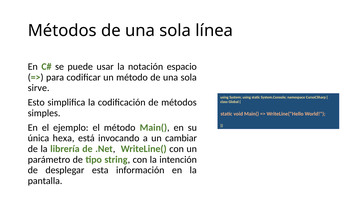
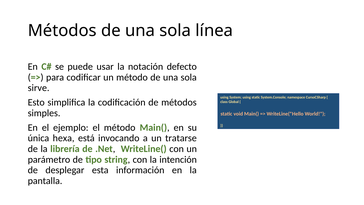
espacio: espacio -> defecto
cambiar: cambiar -> tratarse
